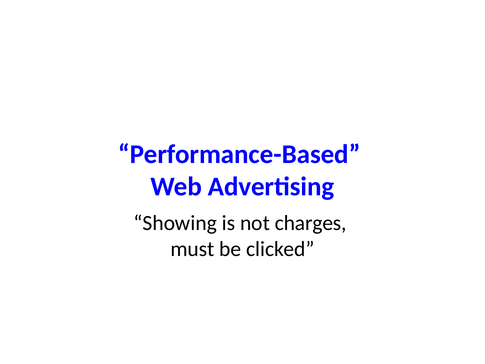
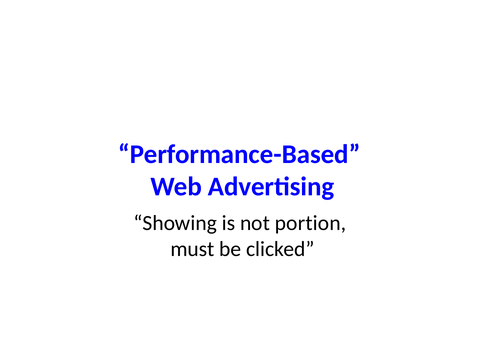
charges: charges -> portion
